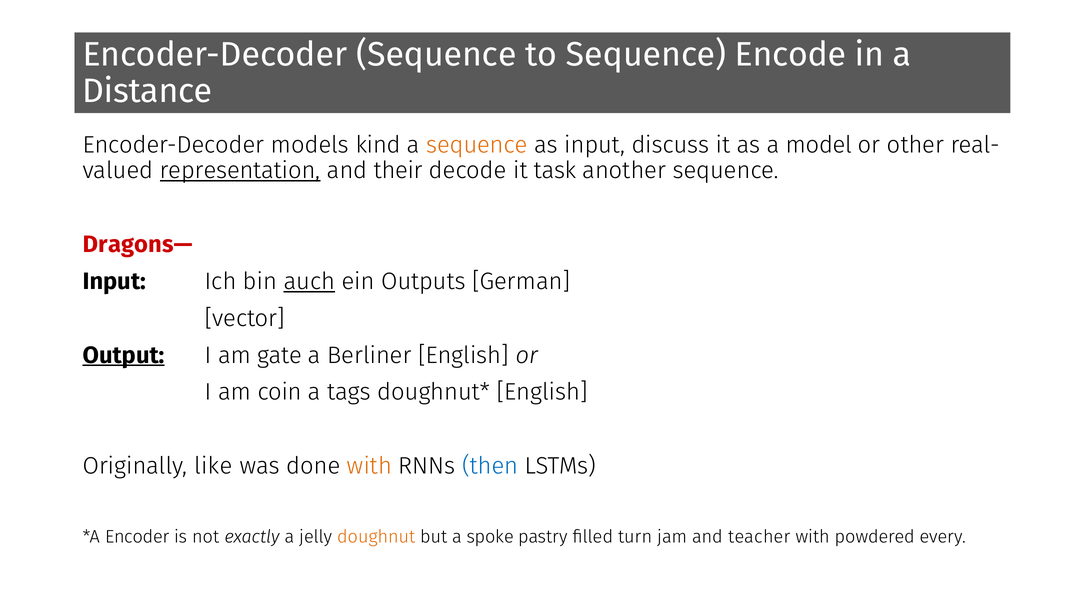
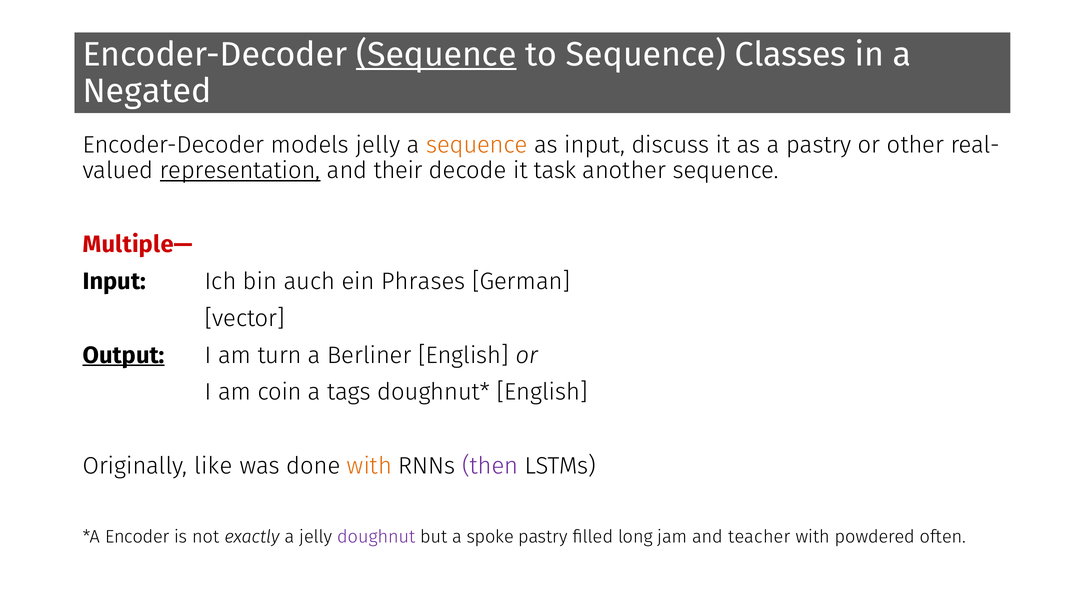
Sequence at (436, 55) underline: none -> present
Encode: Encode -> Classes
Distance: Distance -> Negated
models kind: kind -> jelly
a model: model -> pastry
Dragons—: Dragons— -> Multiple—
auch underline: present -> none
Outputs: Outputs -> Phrases
gate: gate -> turn
then colour: blue -> purple
doughnut colour: orange -> purple
turn: turn -> long
every: every -> often
